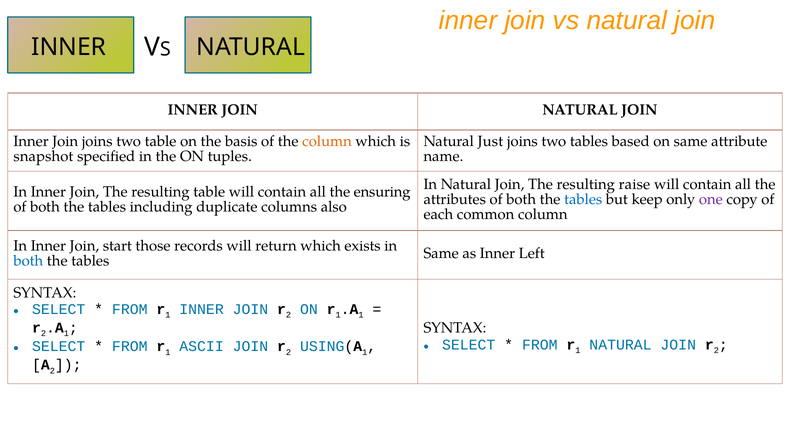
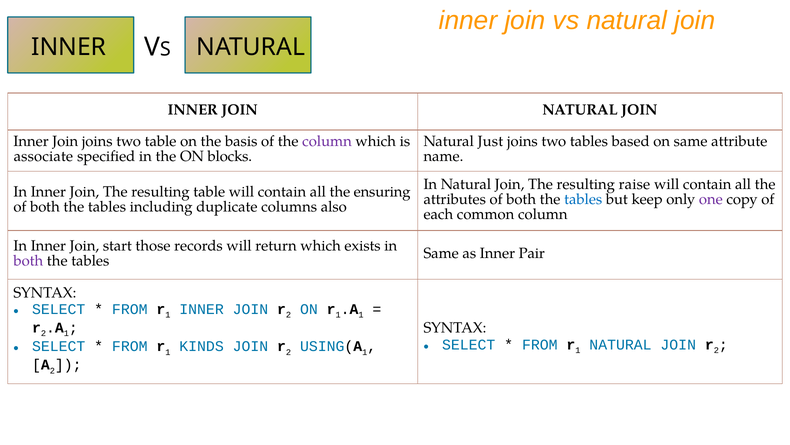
column at (327, 141) colour: orange -> purple
snapshot: snapshot -> associate
tuples: tuples -> blocks
Left: Left -> Pair
both at (28, 260) colour: blue -> purple
ASCII: ASCII -> KINDS
